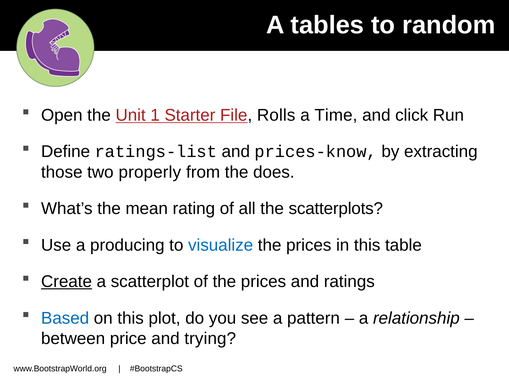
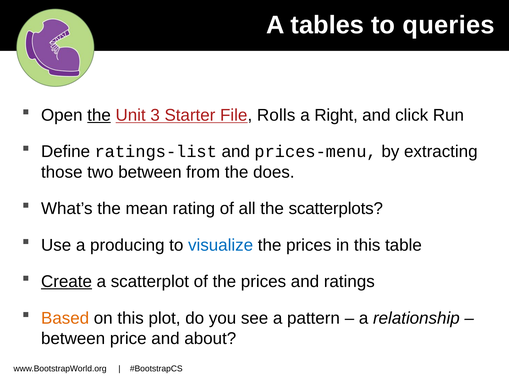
random: random -> queries
the at (99, 115) underline: none -> present
1: 1 -> 3
Time: Time -> Right
prices-know: prices-know -> prices-menu
two properly: properly -> between
Based colour: blue -> orange
trying: trying -> about
